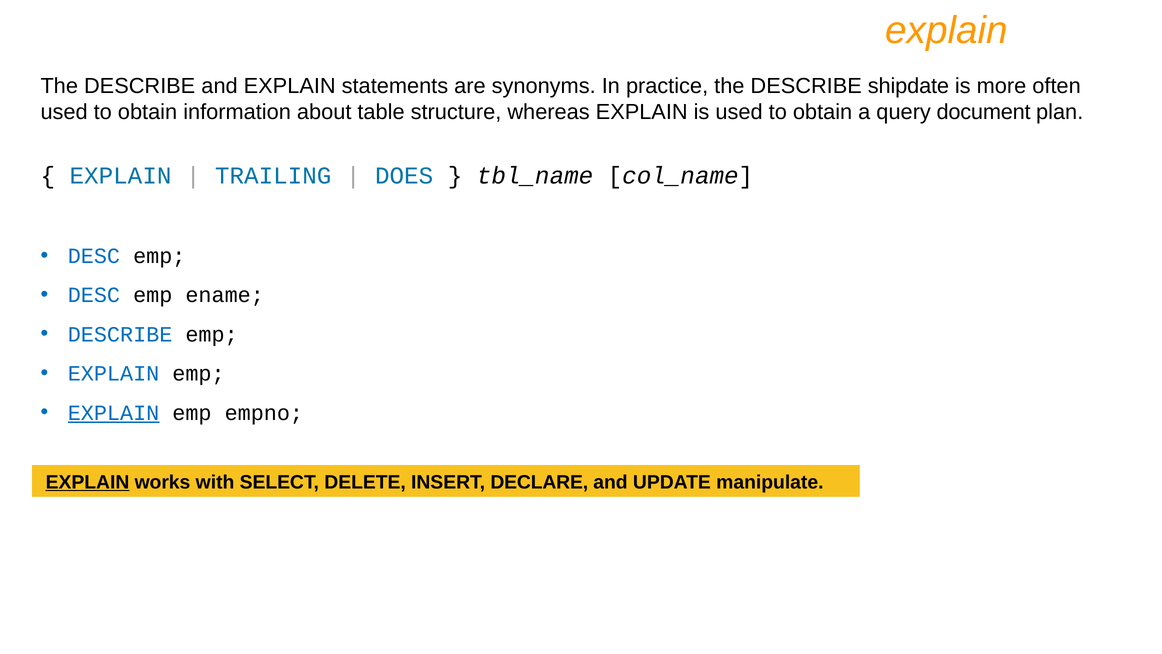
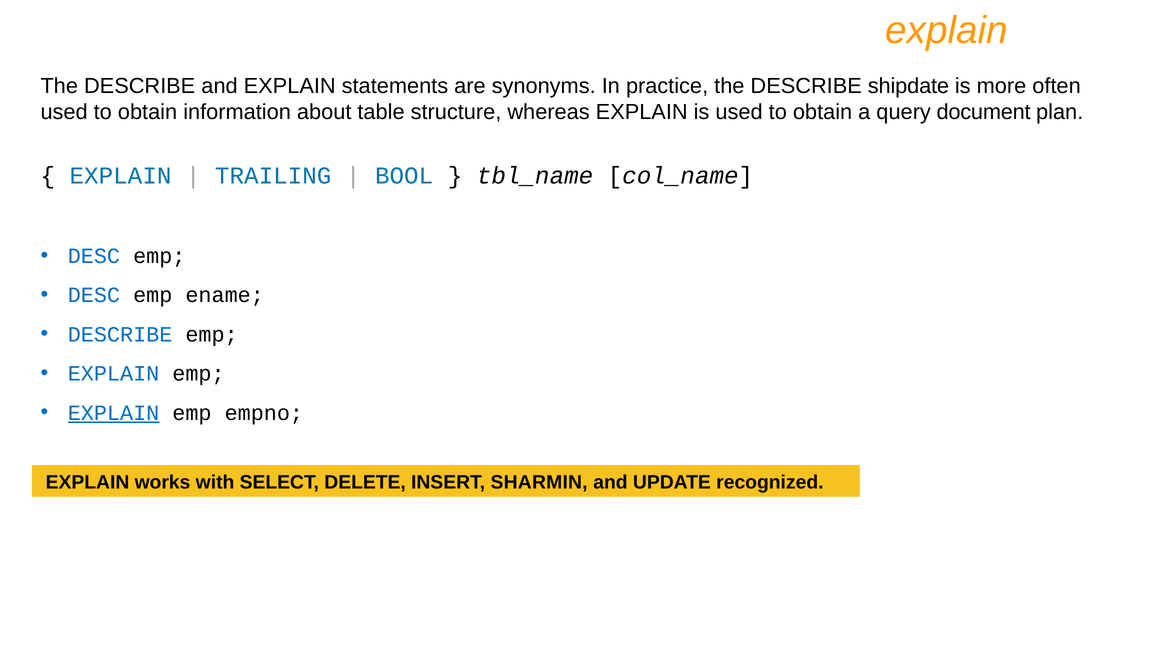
DOES: DOES -> BOOL
EXPLAIN at (88, 482) underline: present -> none
DECLARE: DECLARE -> SHARMIN
manipulate: manipulate -> recognized
